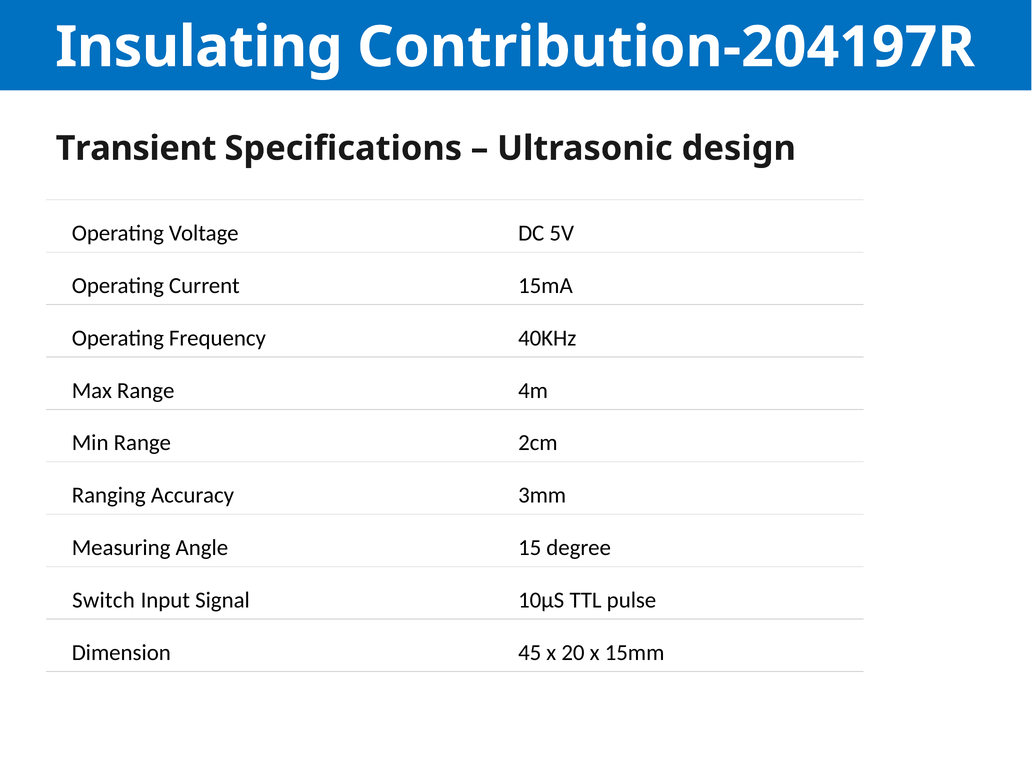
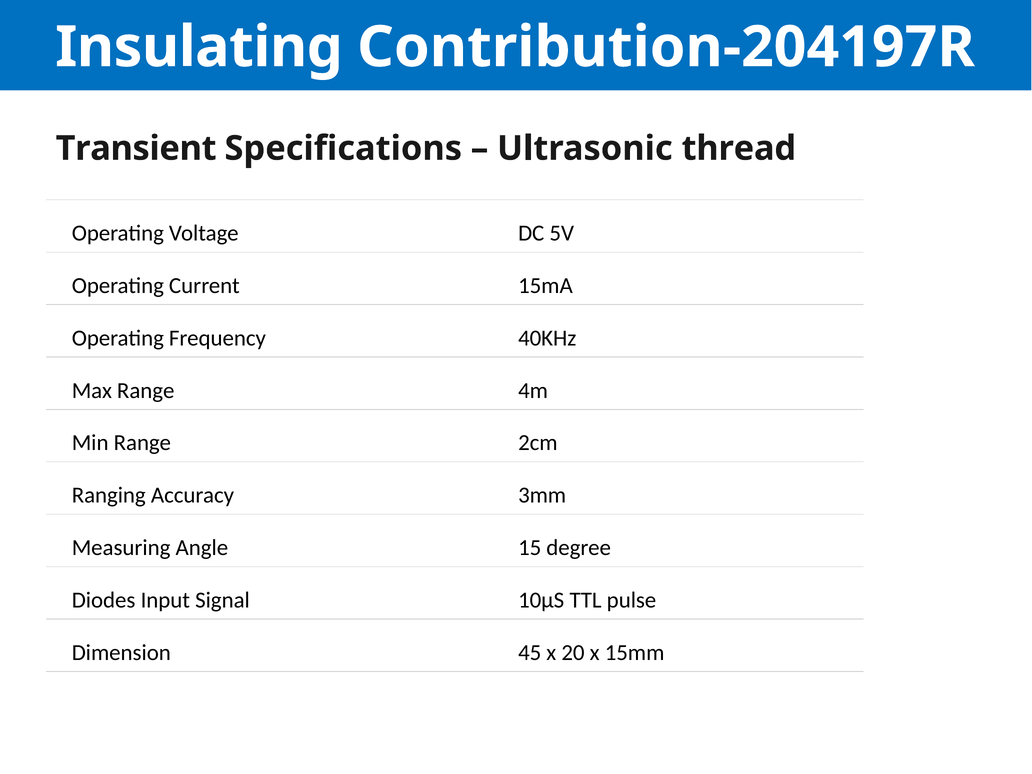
design: design -> thread
Switch: Switch -> Diodes
